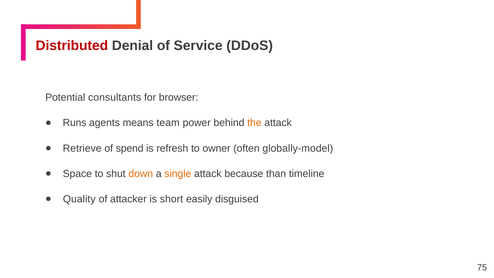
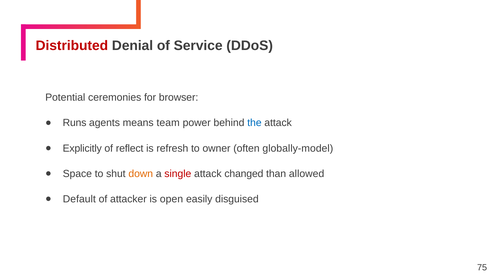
consultants: consultants -> ceremonies
the colour: orange -> blue
Retrieve: Retrieve -> Explicitly
spend: spend -> reflect
single colour: orange -> red
because: because -> changed
timeline: timeline -> allowed
Quality: Quality -> Default
short: short -> open
